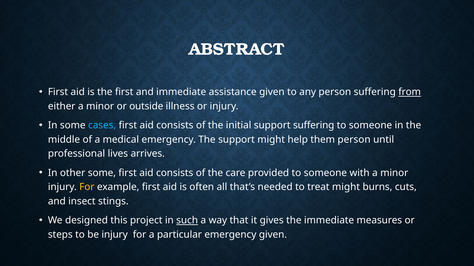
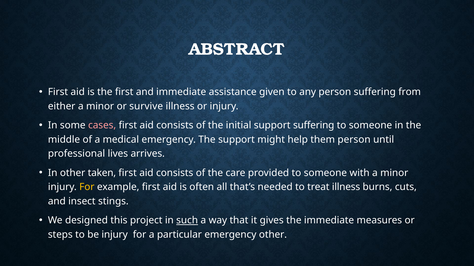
from underline: present -> none
outside: outside -> survive
cases colour: light blue -> pink
other some: some -> taken
treat might: might -> illness
emergency given: given -> other
